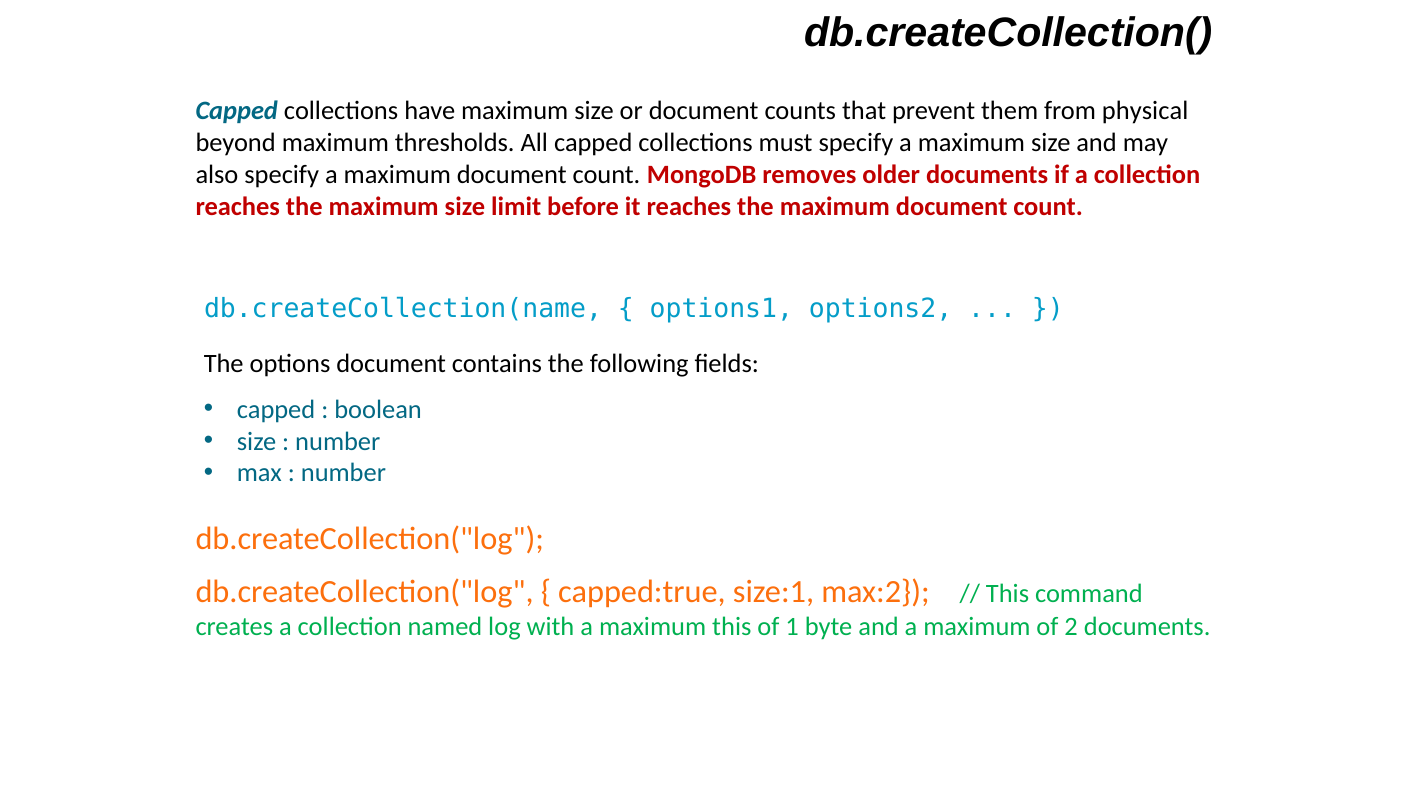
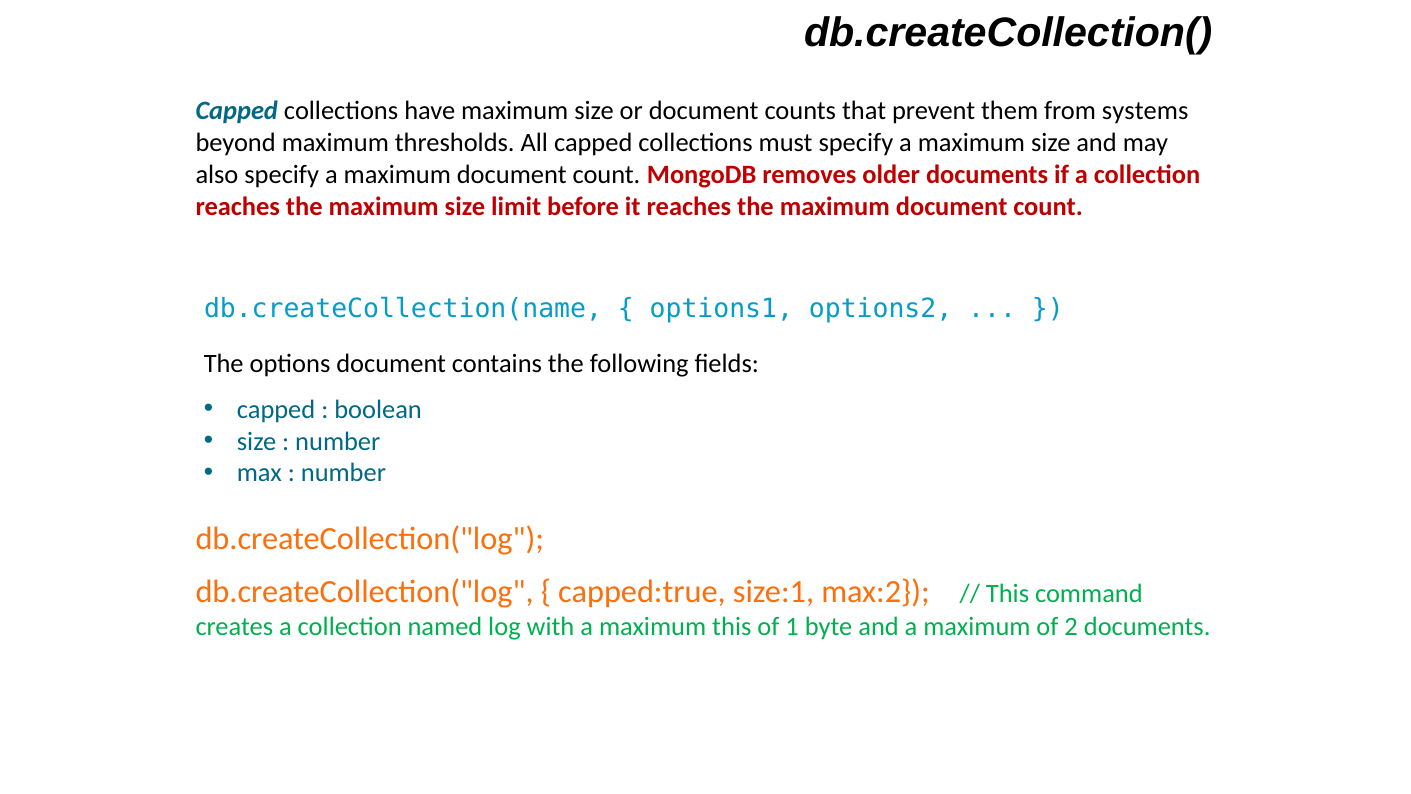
physical: physical -> systems
